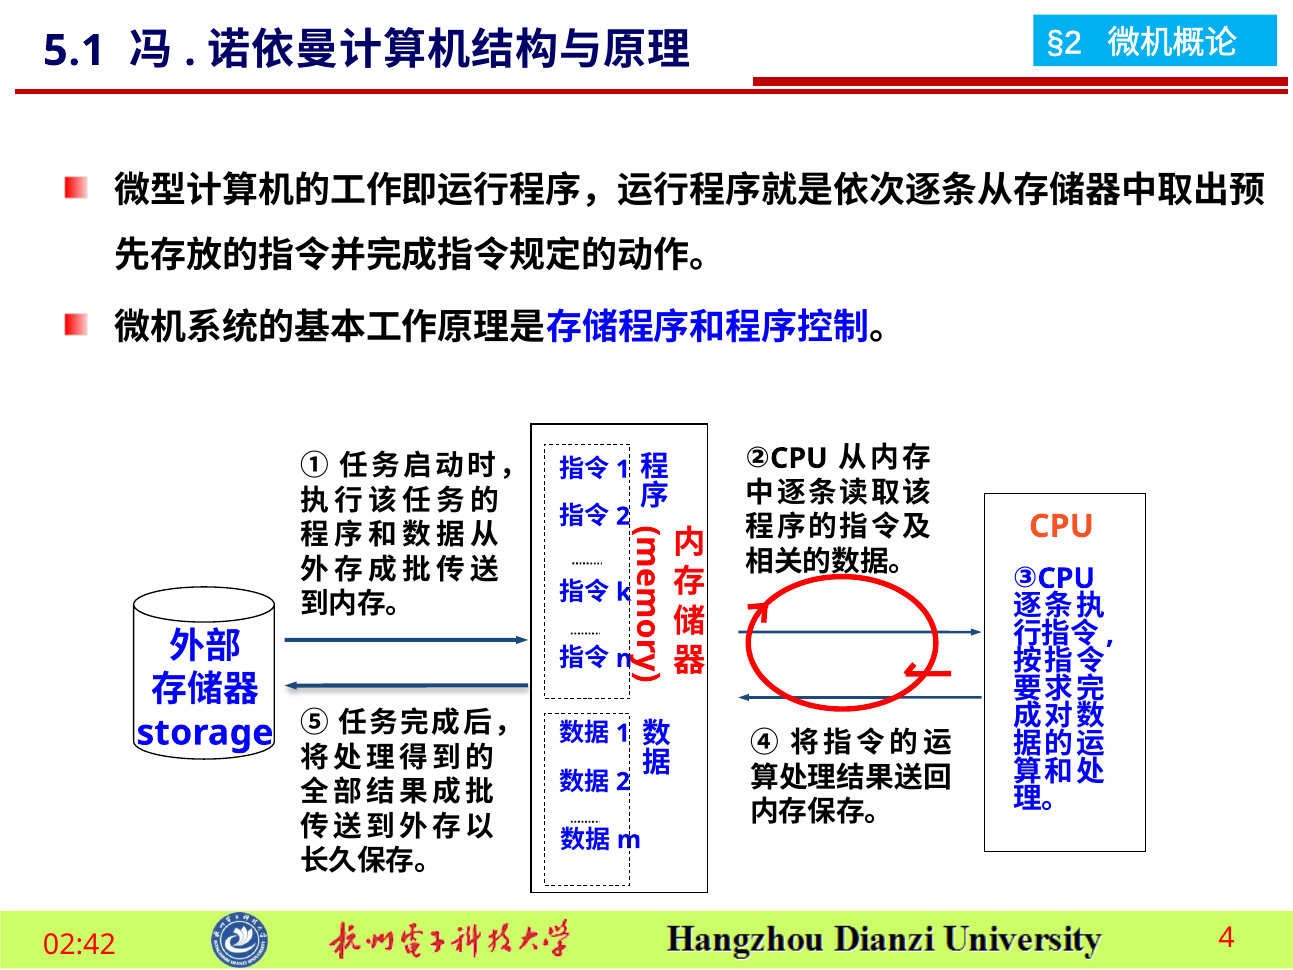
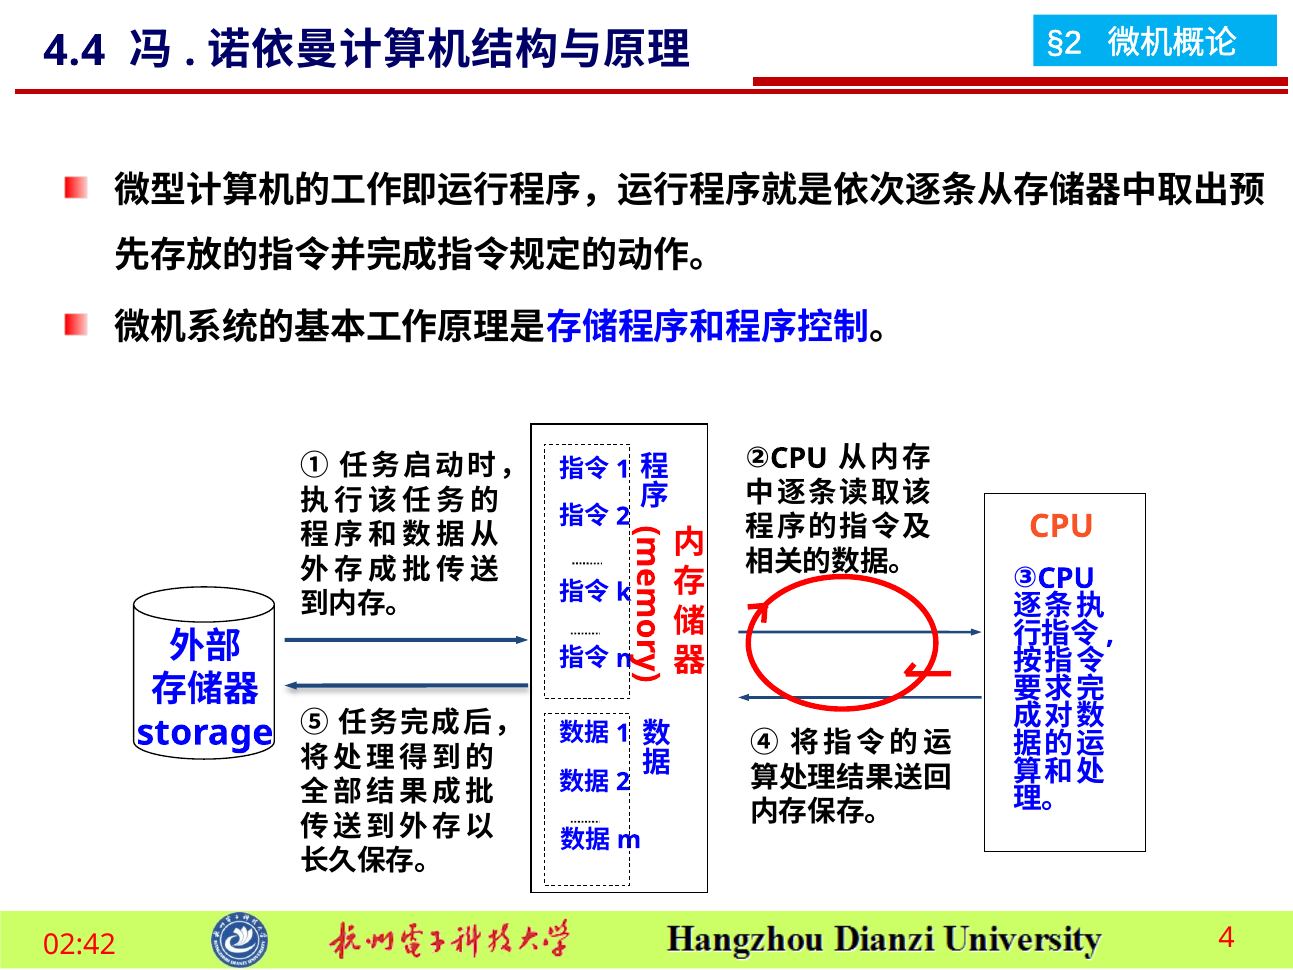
5.1: 5.1 -> 4.4
